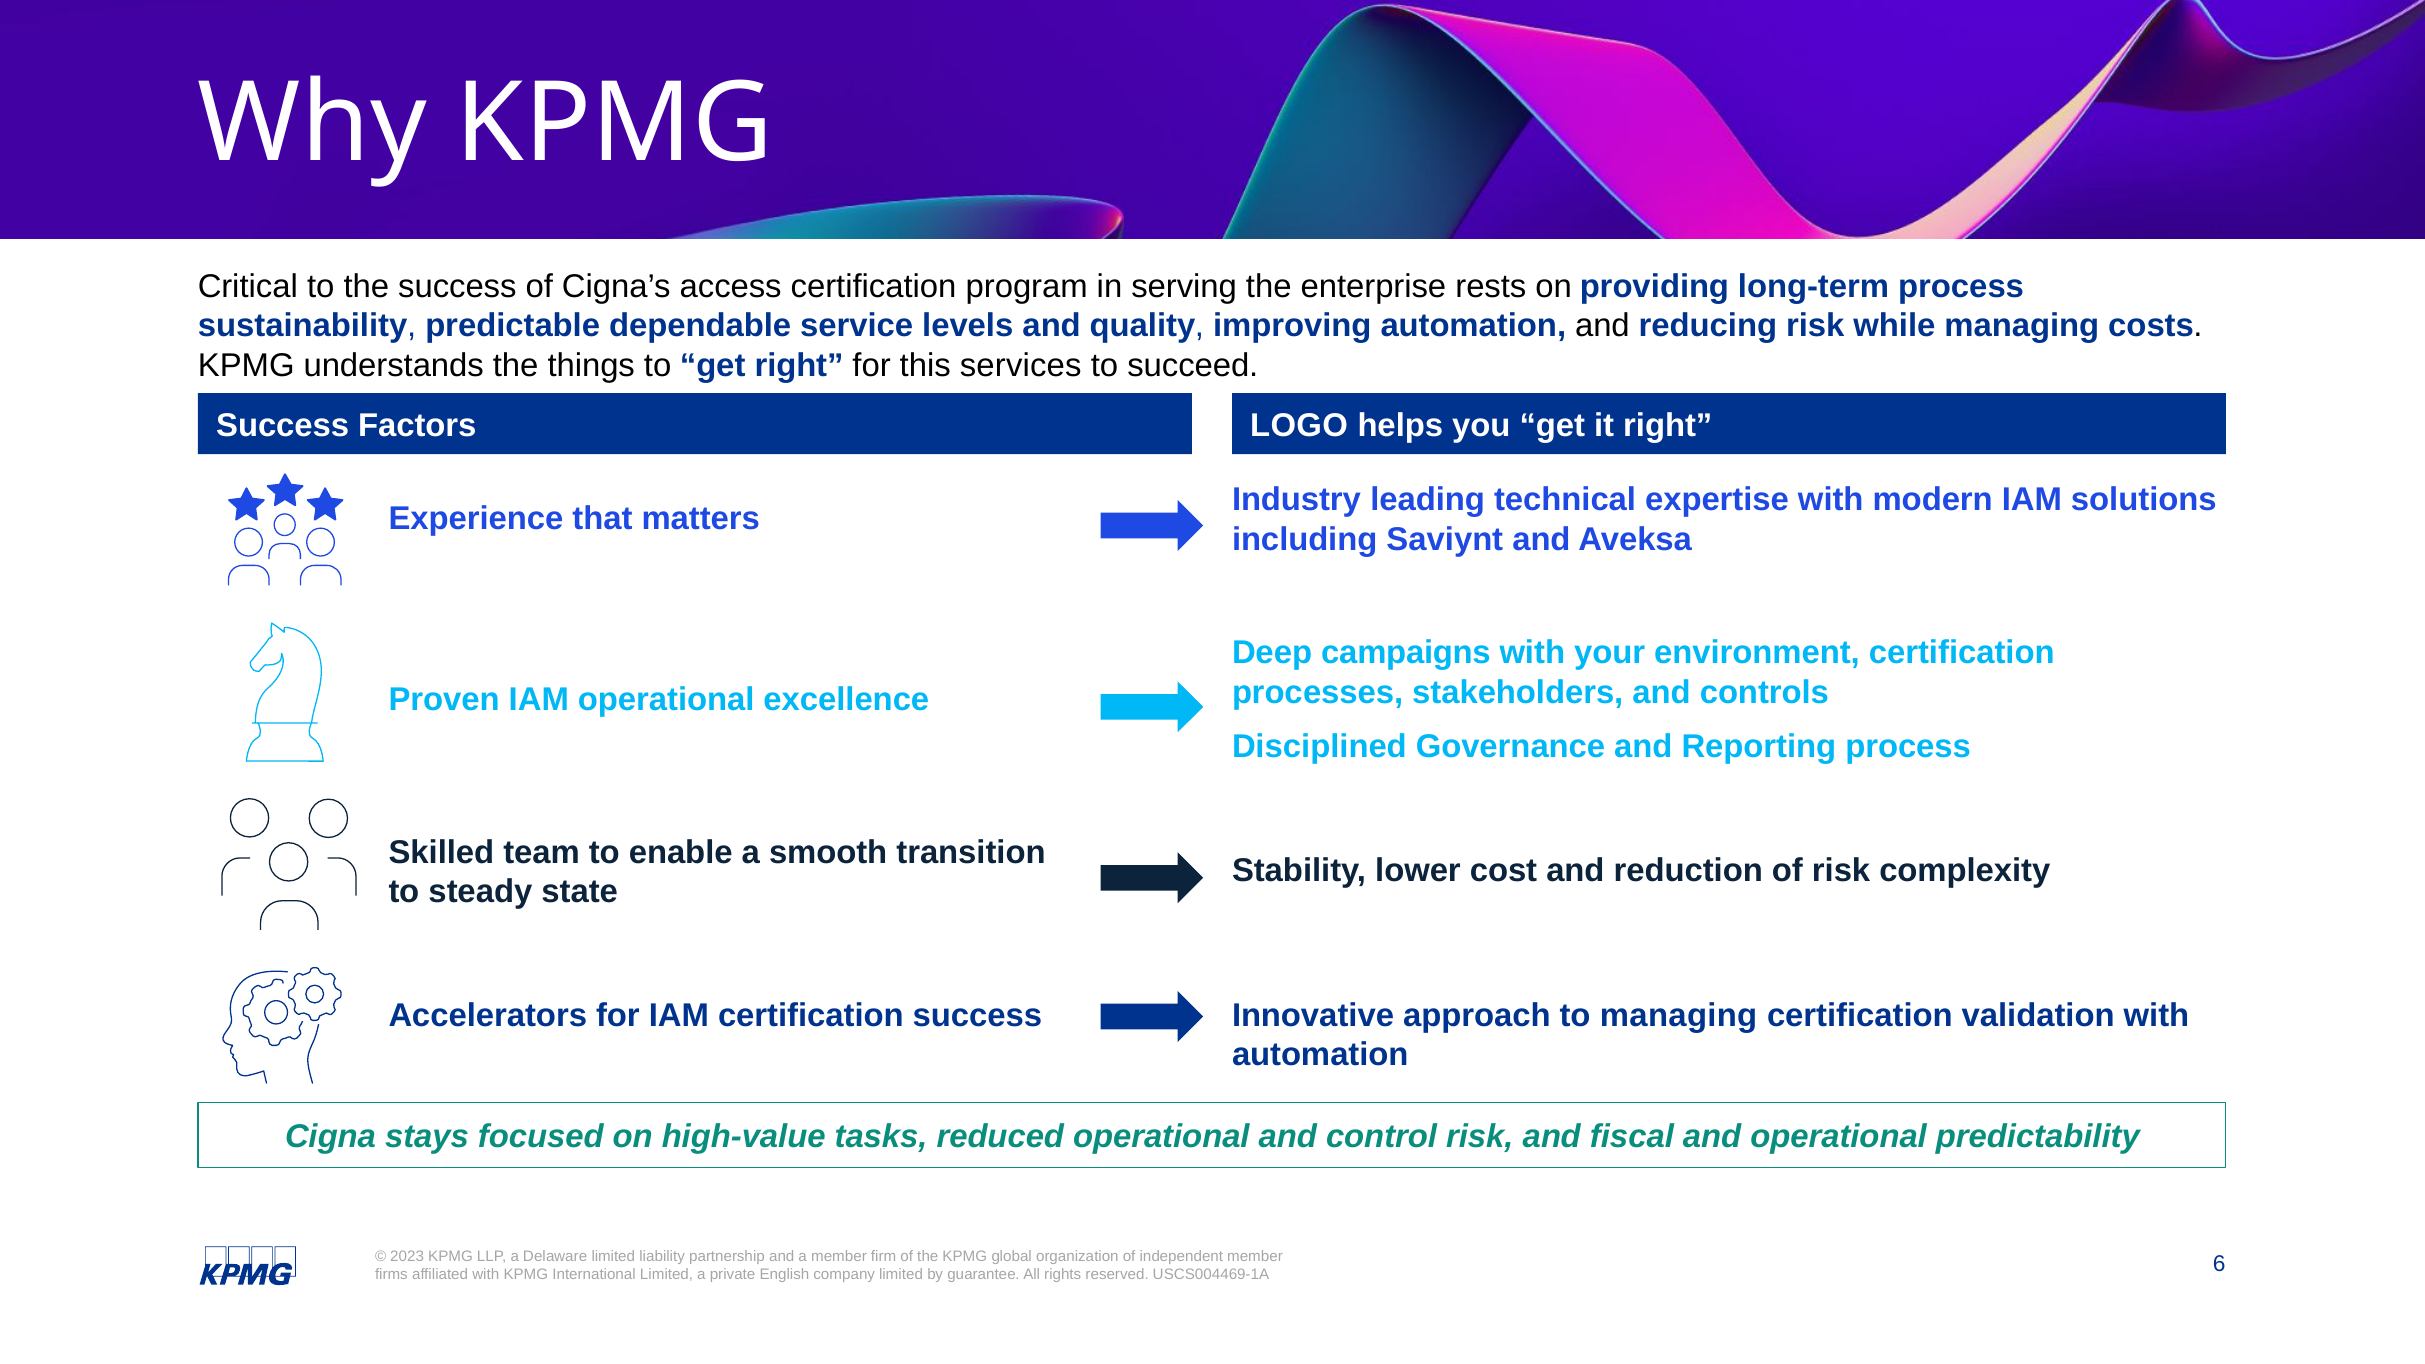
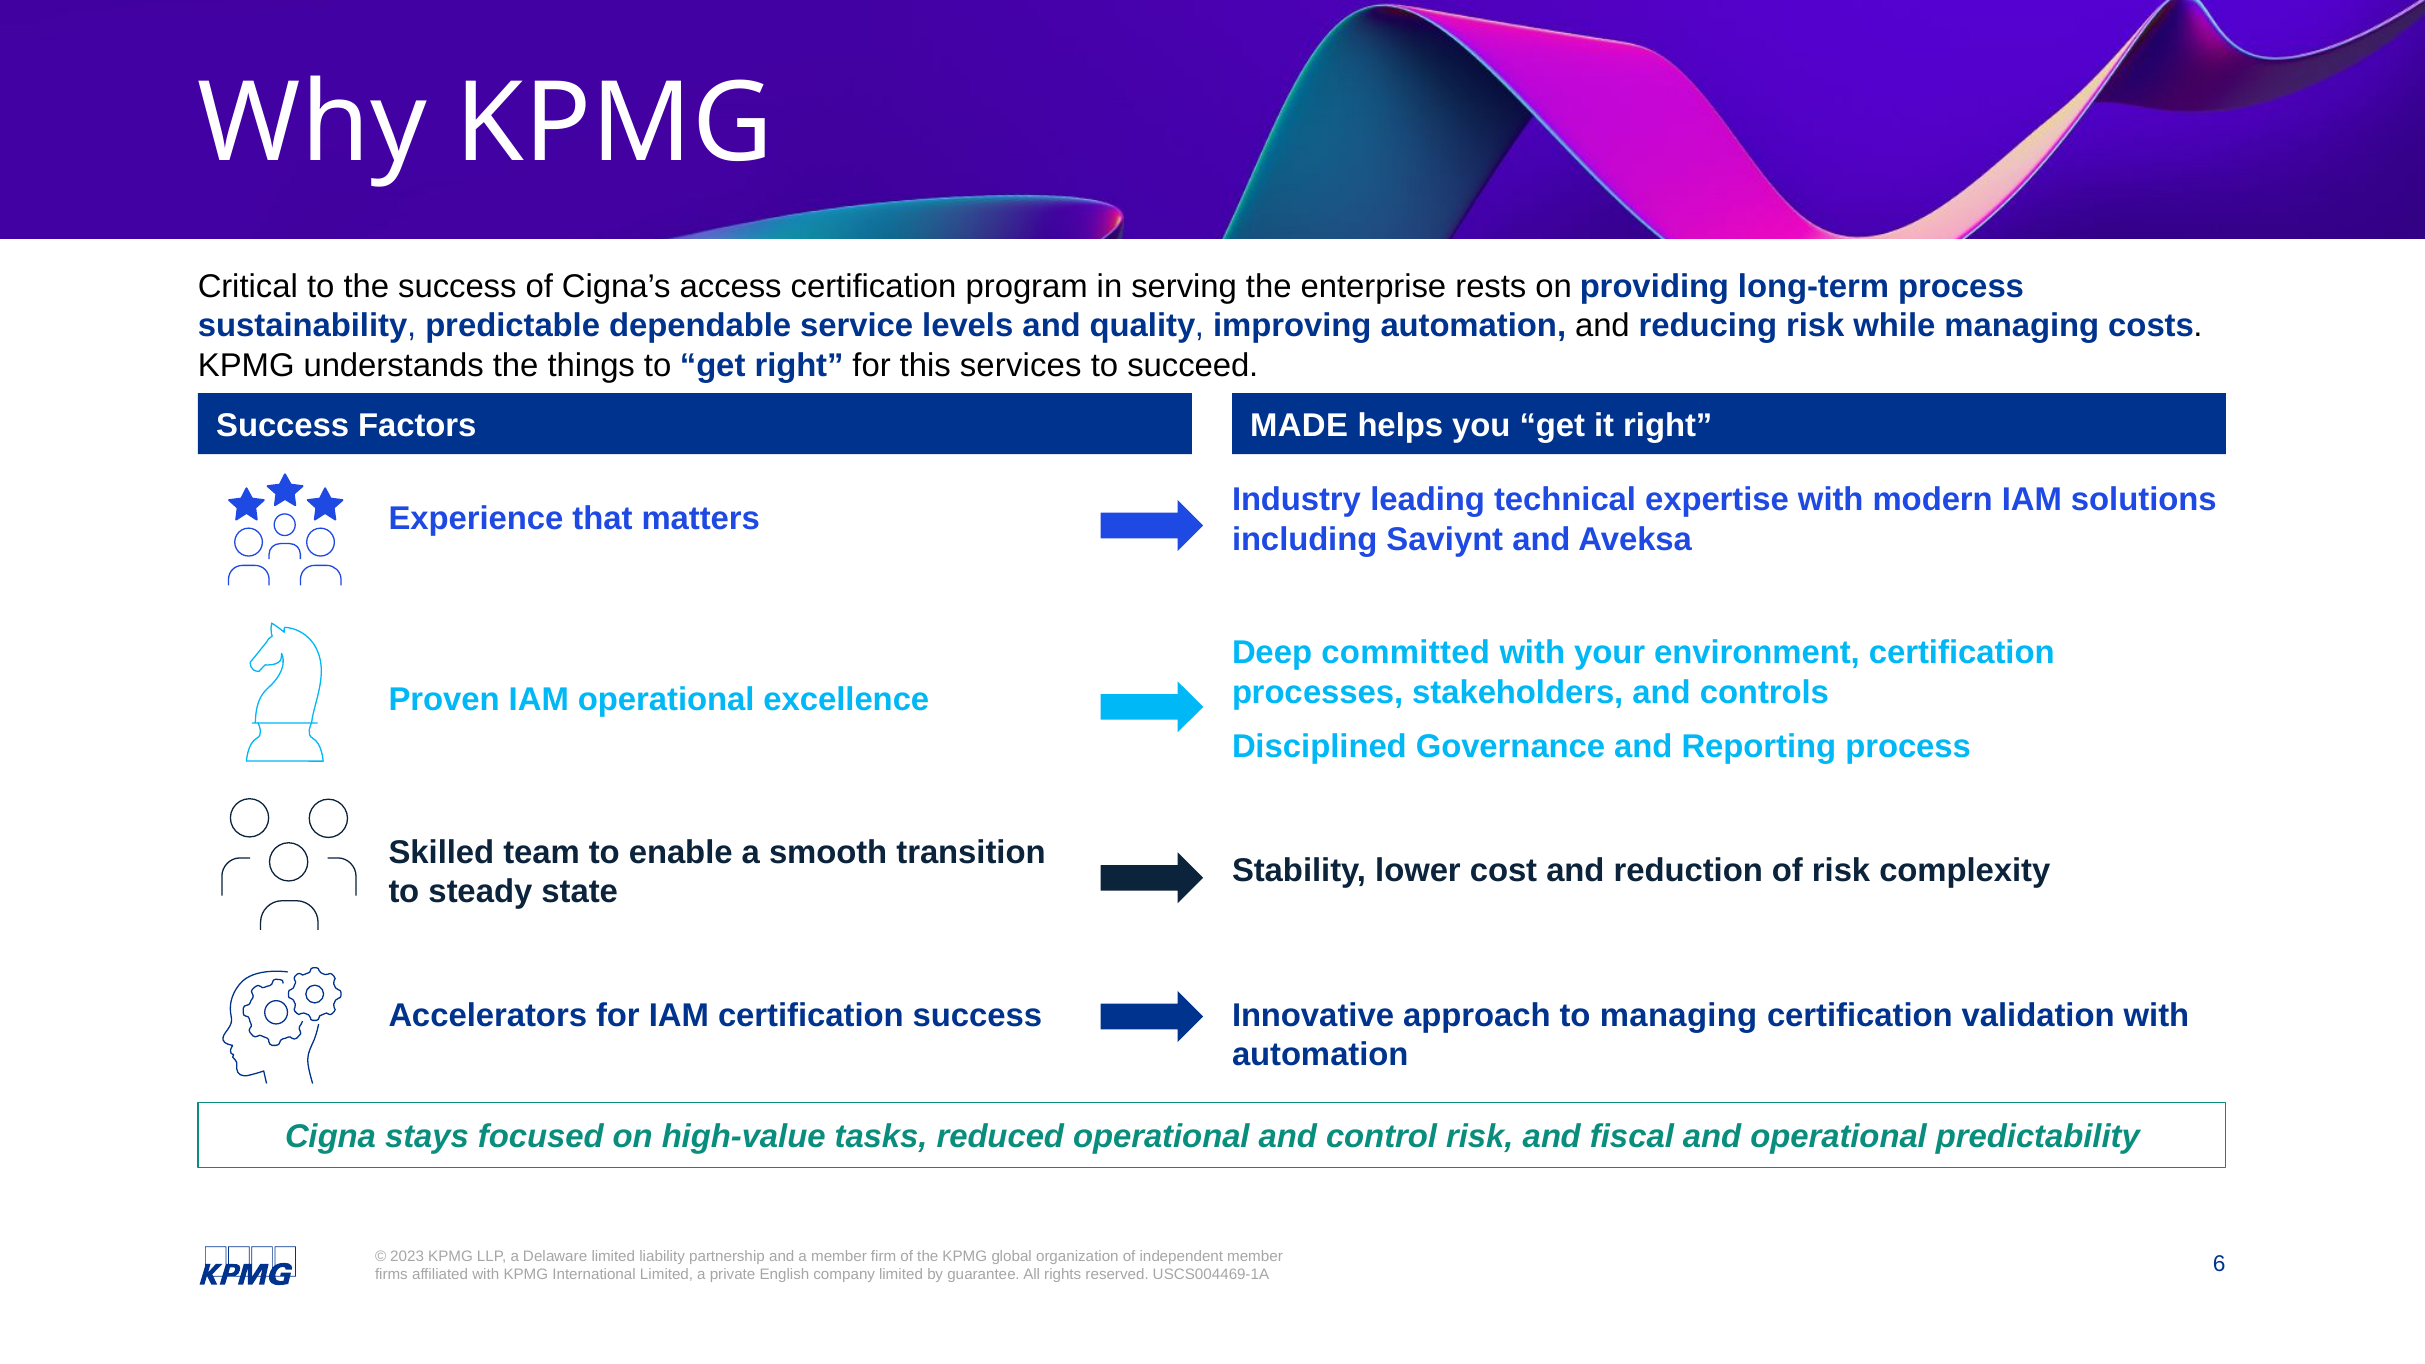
LOGO: LOGO -> MADE
campaigns: campaigns -> committed
